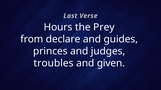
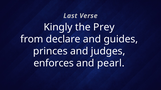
Hours: Hours -> Kingly
troubles: troubles -> enforces
given: given -> pearl
